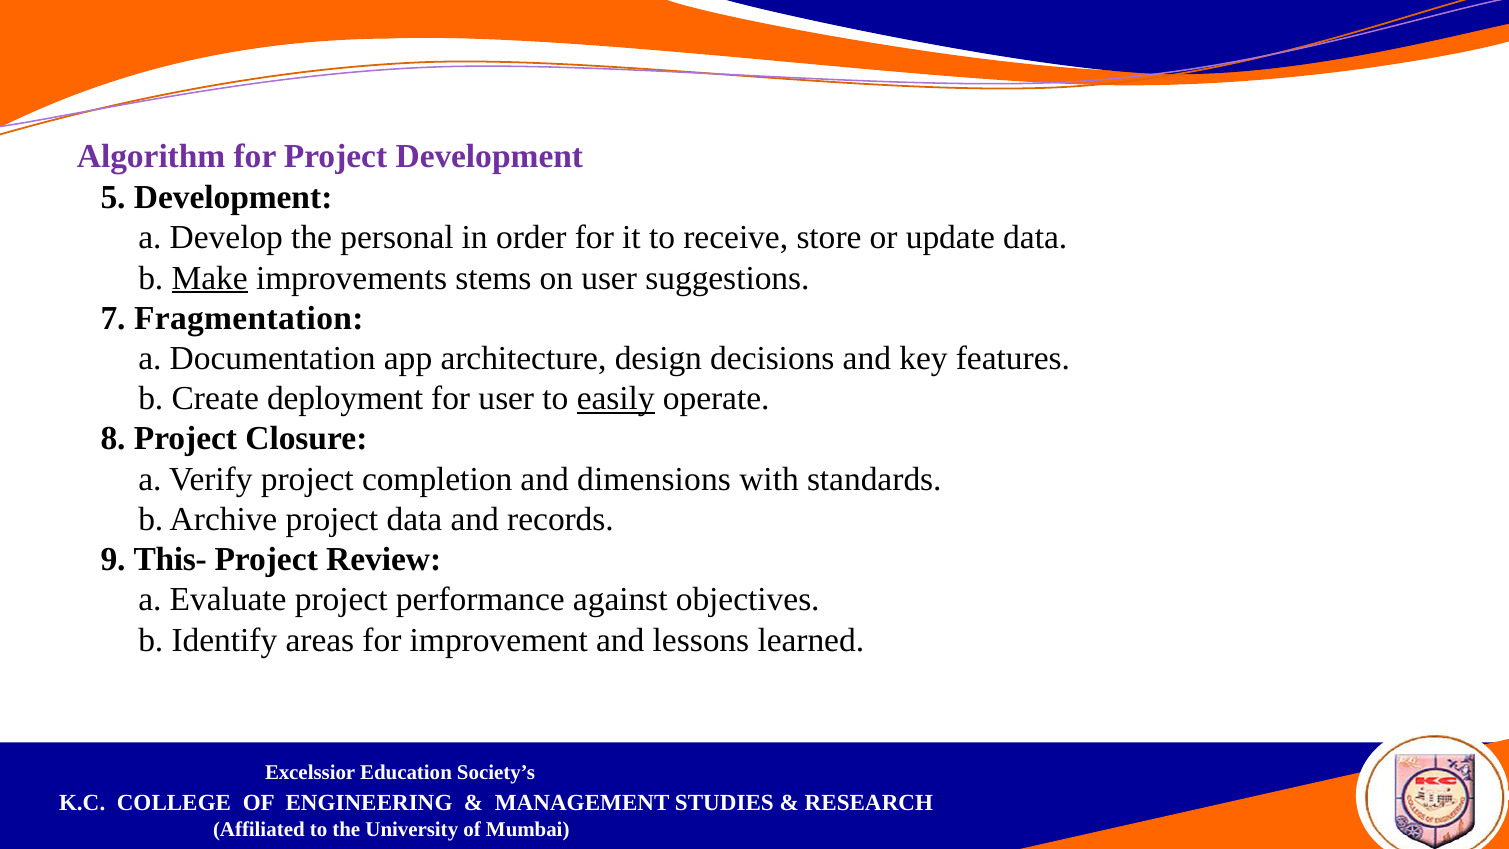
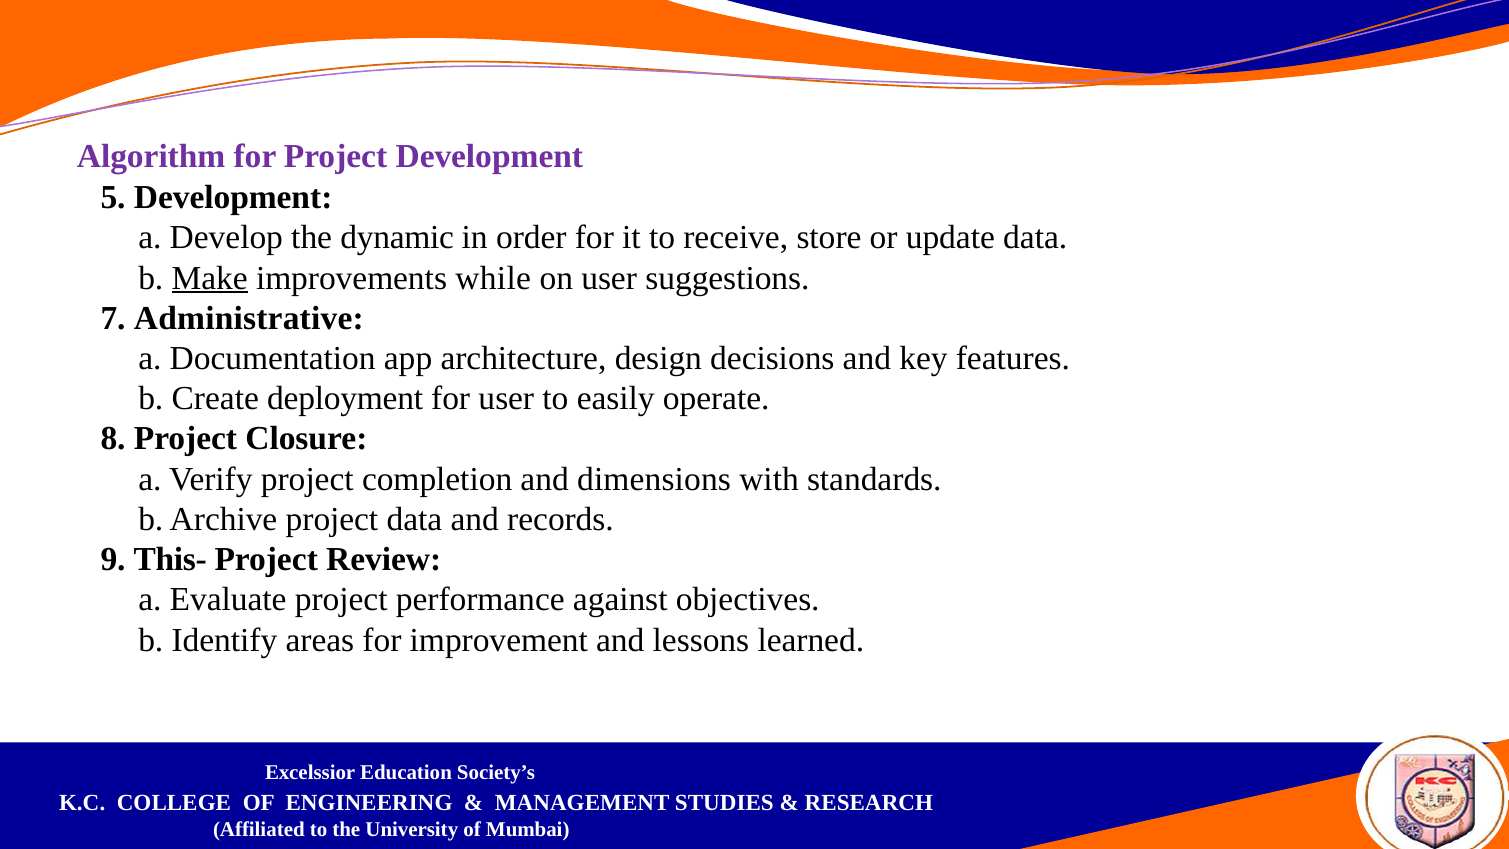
personal: personal -> dynamic
stems: stems -> while
Fragmentation: Fragmentation -> Administrative
easily underline: present -> none
